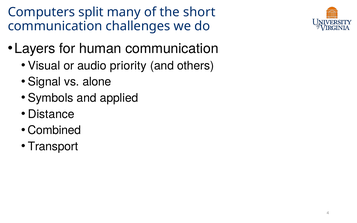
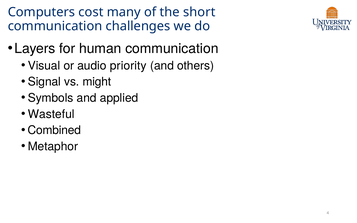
split: split -> cost
alone: alone -> might
Distance: Distance -> Wasteful
Transport: Transport -> Metaphor
